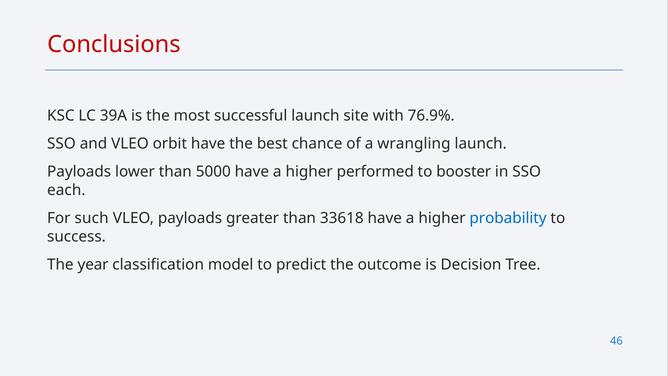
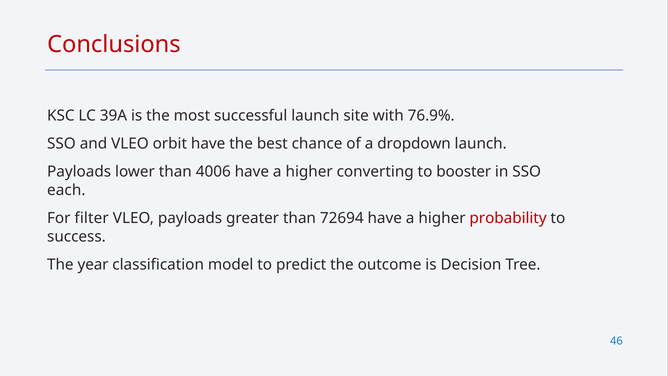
wrangling: wrangling -> dropdown
5000: 5000 -> 4006
performed: performed -> converting
such: such -> filter
33618: 33618 -> 72694
probability colour: blue -> red
